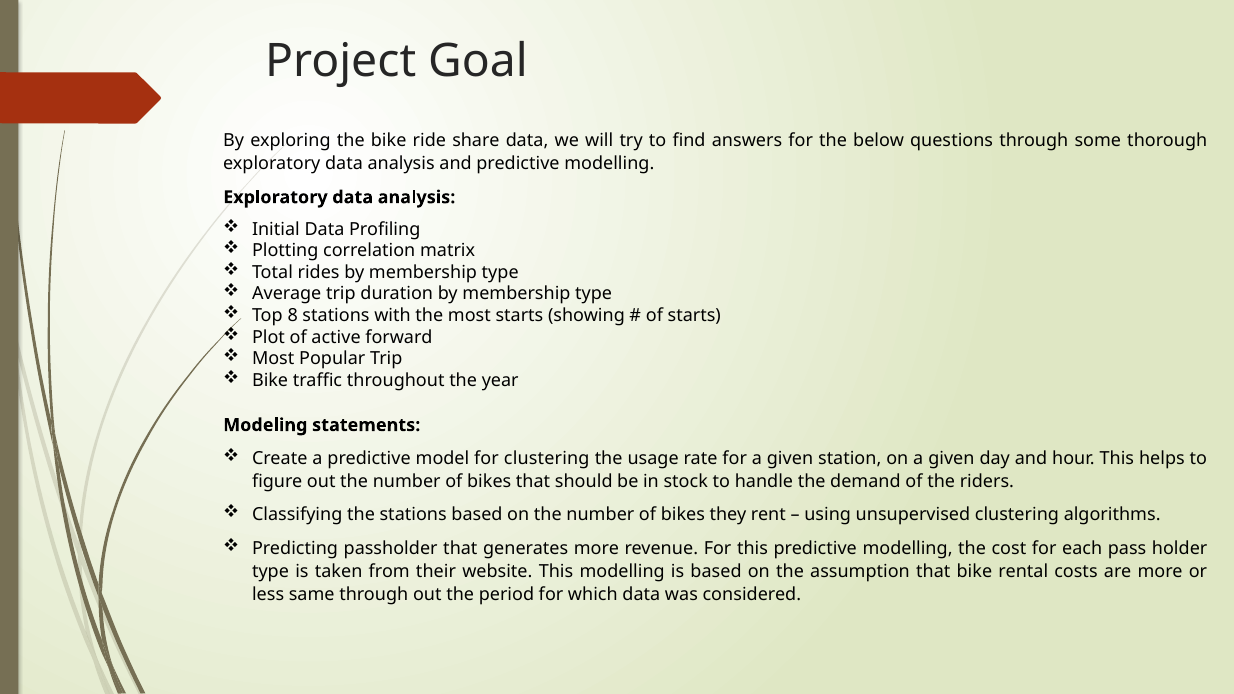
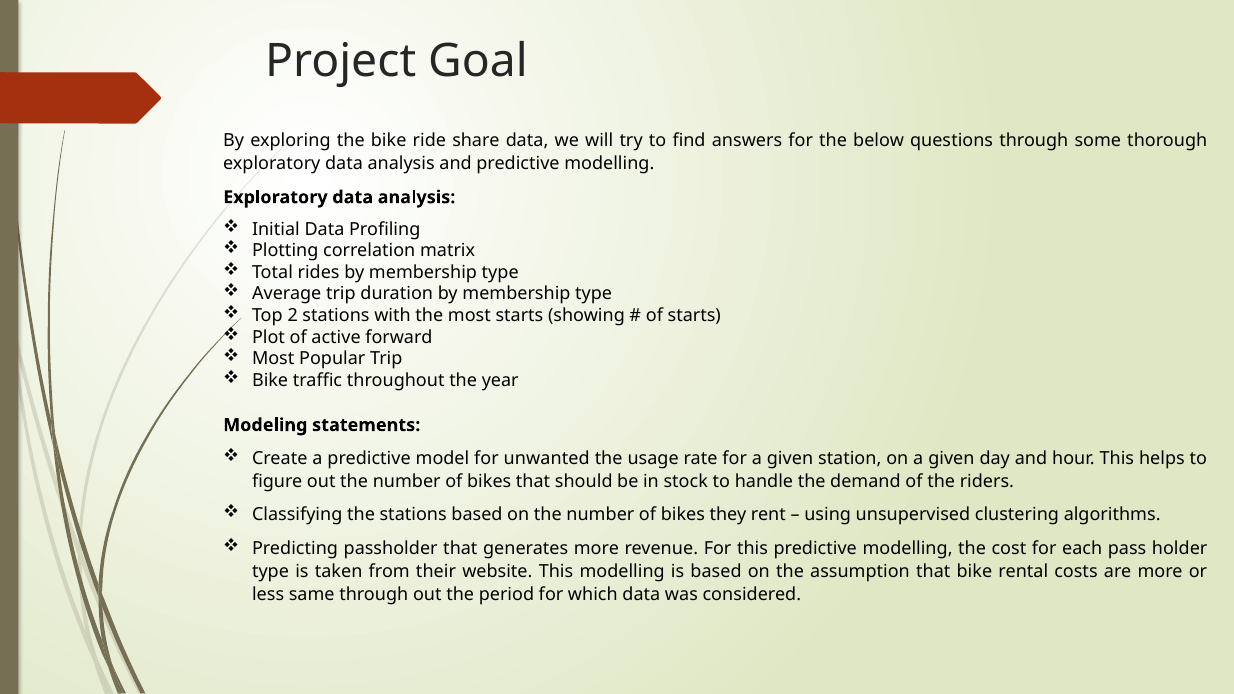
8: 8 -> 2
for clustering: clustering -> unwanted
